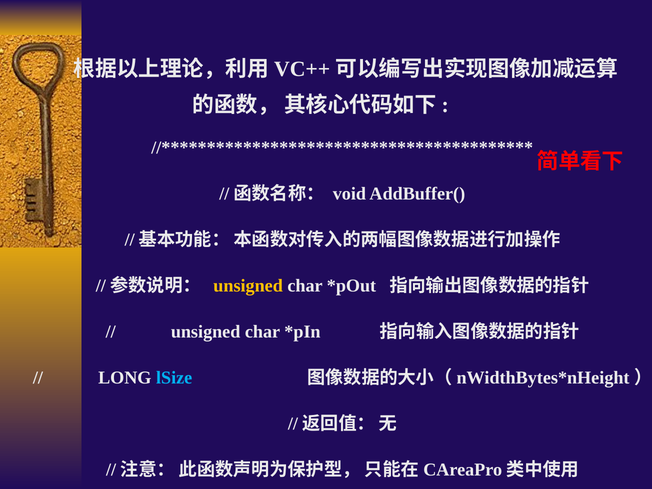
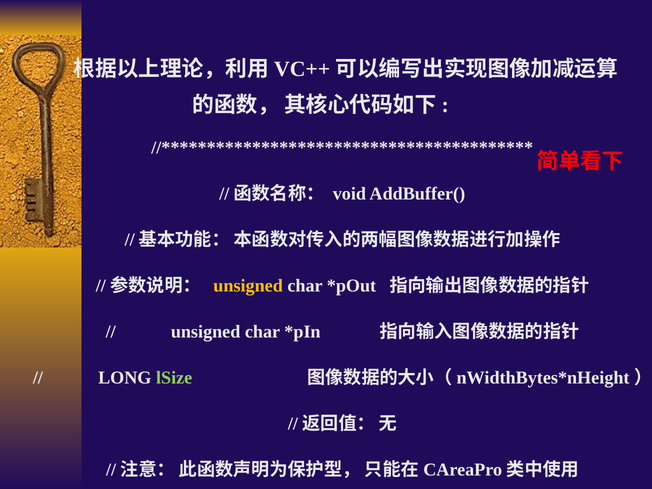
lSize colour: light blue -> light green
